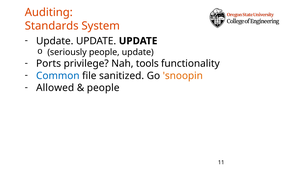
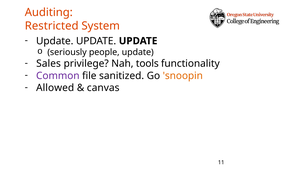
Standards: Standards -> Restricted
Ports: Ports -> Sales
Common colour: blue -> purple
people at (103, 87): people -> canvas
